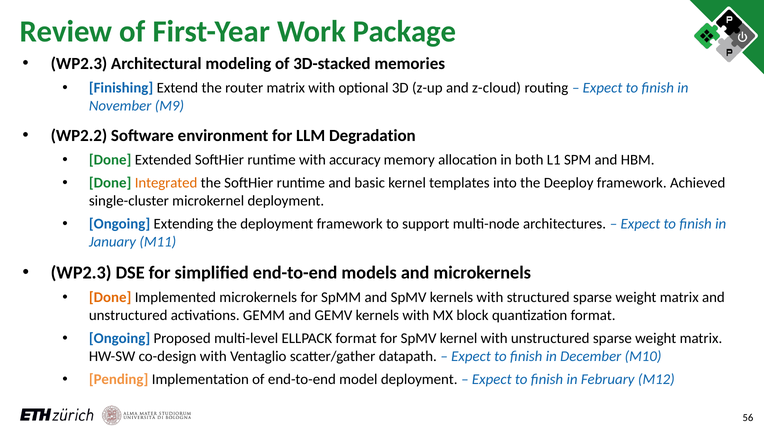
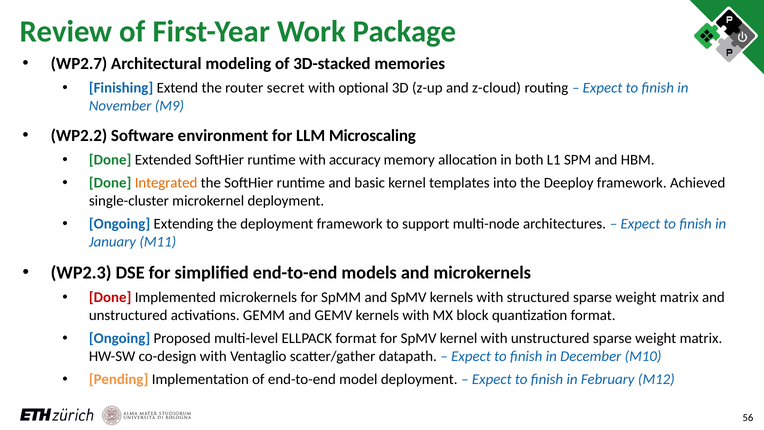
WP2.3 at (79, 64): WP2.3 -> WP2.7
router matrix: matrix -> secret
Degradation: Degradation -> Microscaling
Done at (110, 297) colour: orange -> red
